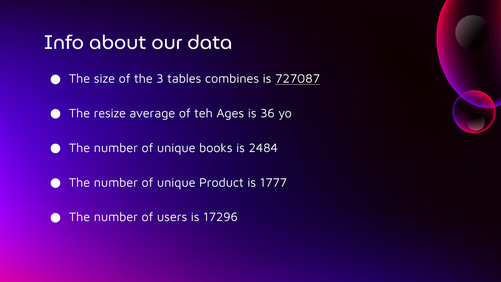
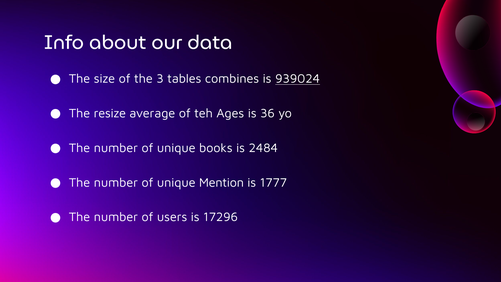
727087: 727087 -> 939024
Product: Product -> Mention
